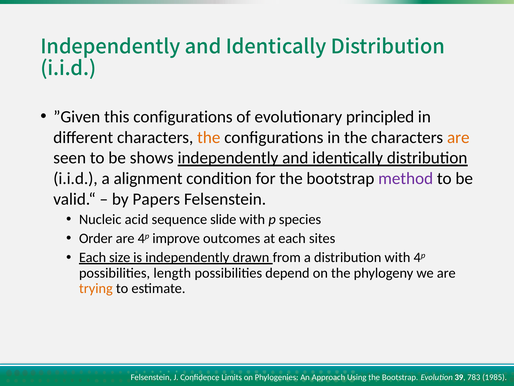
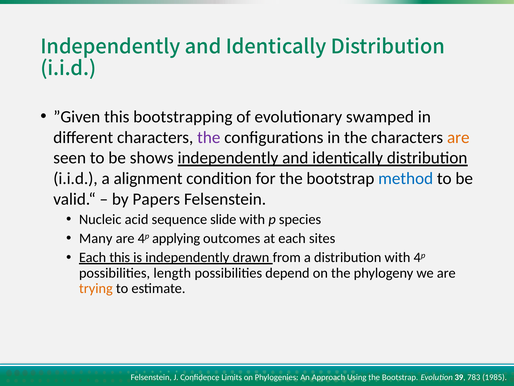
this configurations: configurations -> bootstrapping
principled: principled -> swamped
the at (209, 137) colour: orange -> purple
method colour: purple -> blue
Order: Order -> Many
improve: improve -> applying
Each size: size -> this
